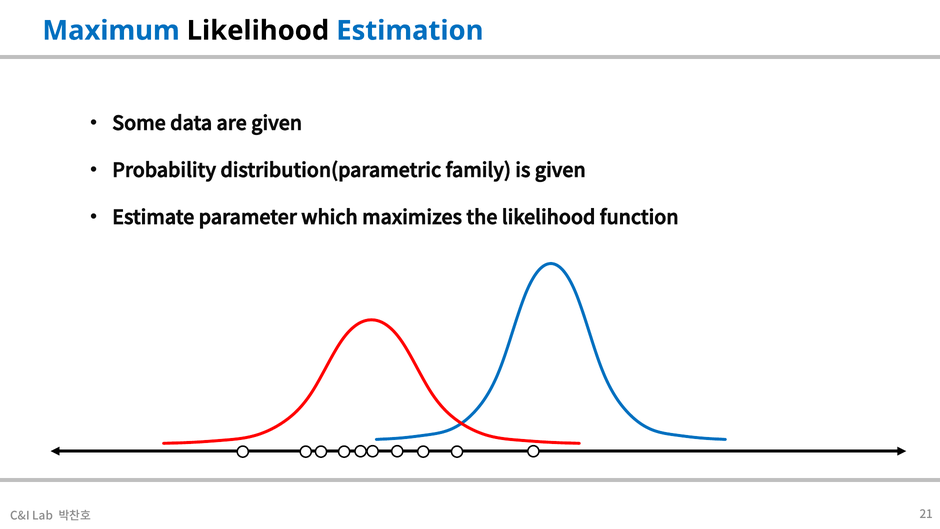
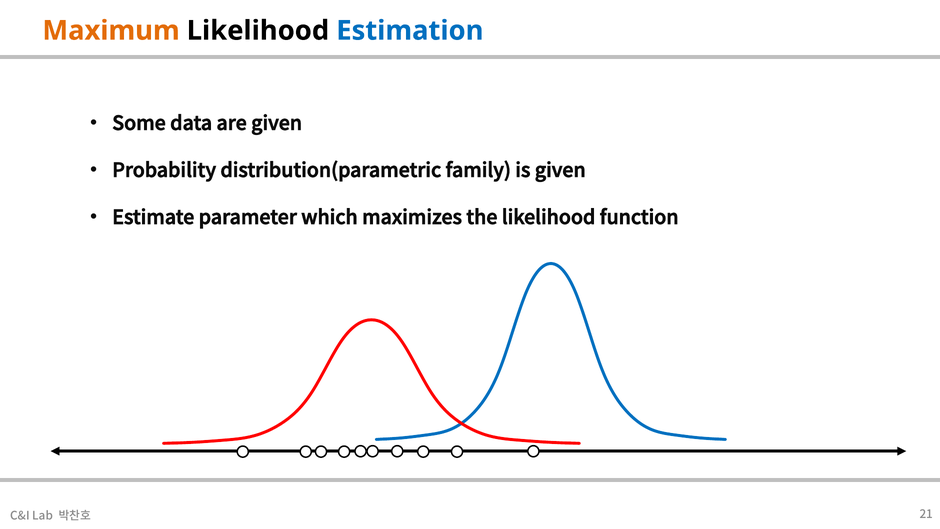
Maximum colour: blue -> orange
